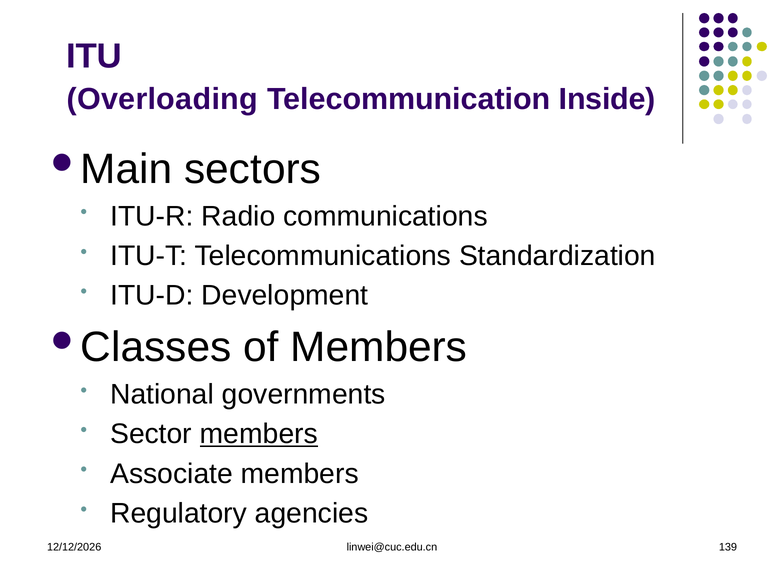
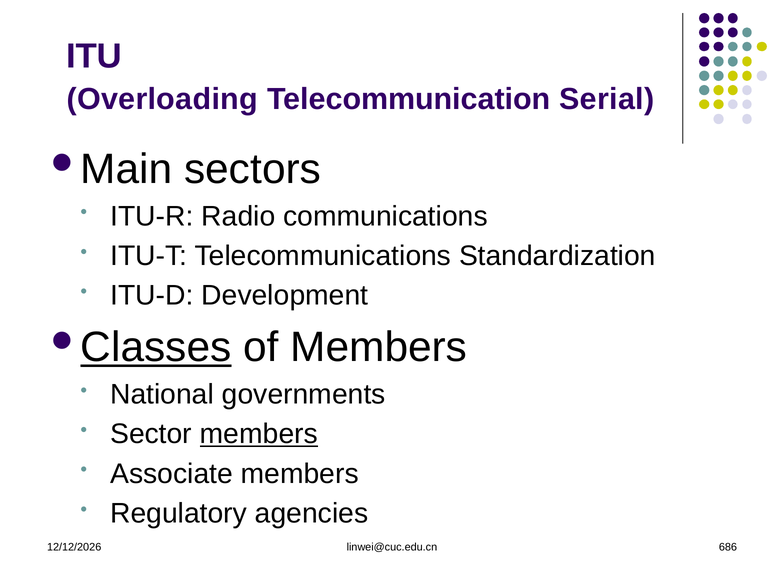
Inside: Inside -> Serial
Classes underline: none -> present
139: 139 -> 686
